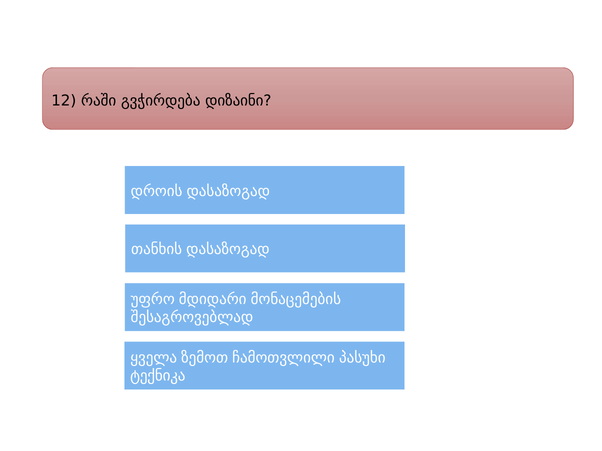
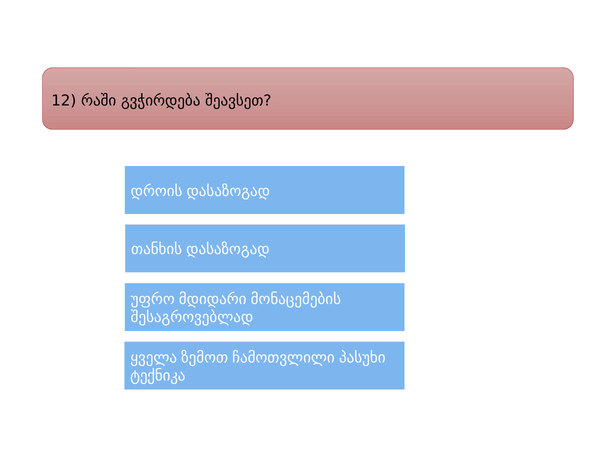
დიზაინი: დიზაინი -> შეავსეთ
